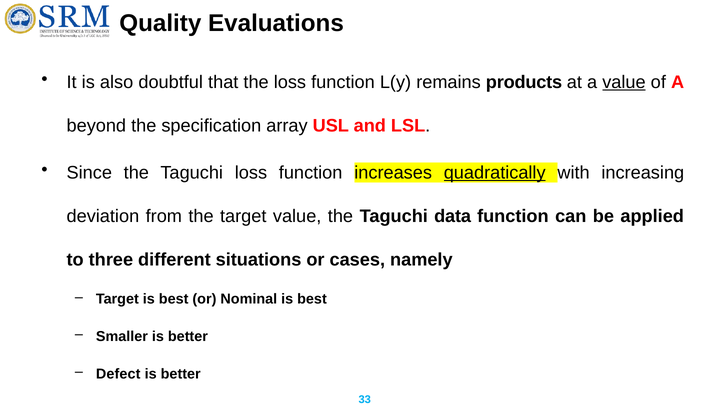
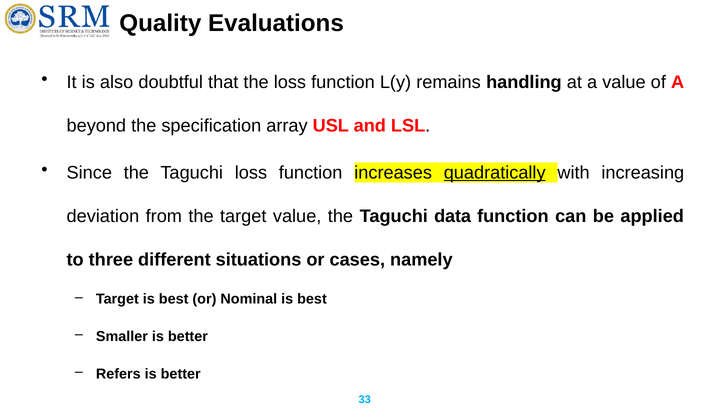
products: products -> handling
value at (624, 82) underline: present -> none
Defect: Defect -> Refers
